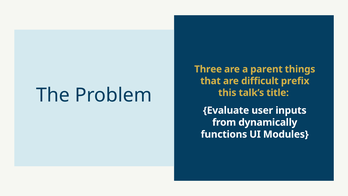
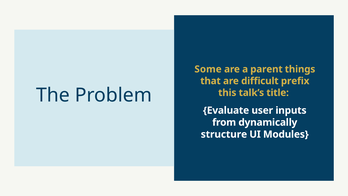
Three: Three -> Some
functions: functions -> structure
